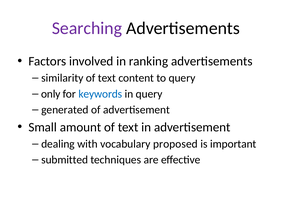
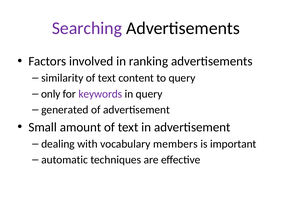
keywords colour: blue -> purple
proposed: proposed -> members
submitted: submitted -> automatic
